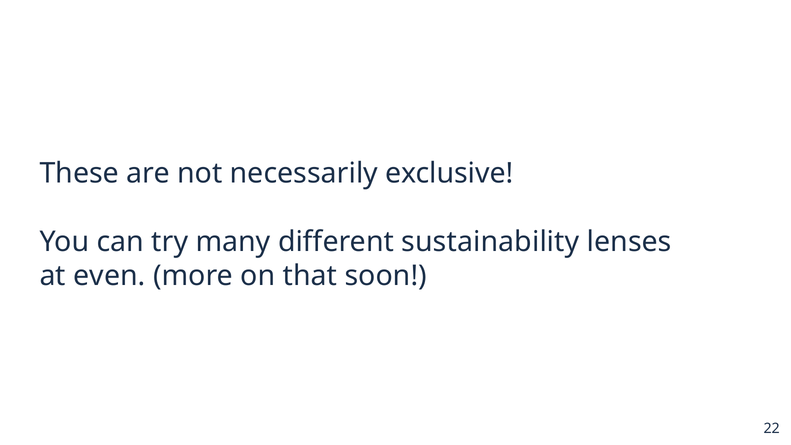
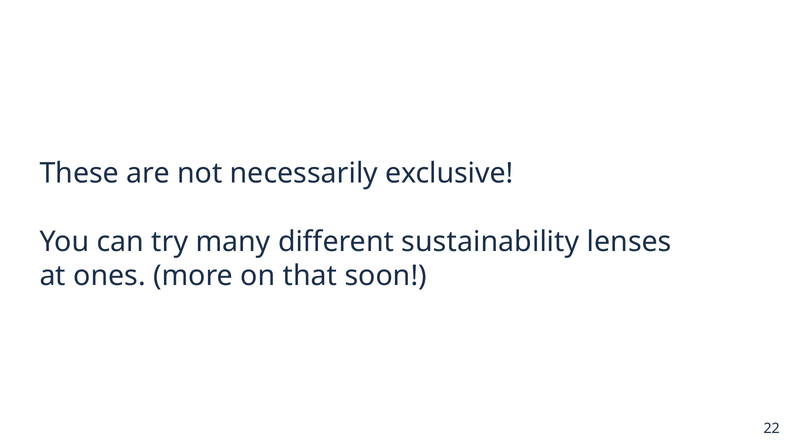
even: even -> ones
